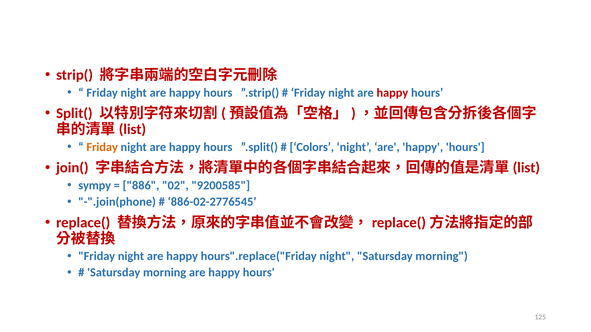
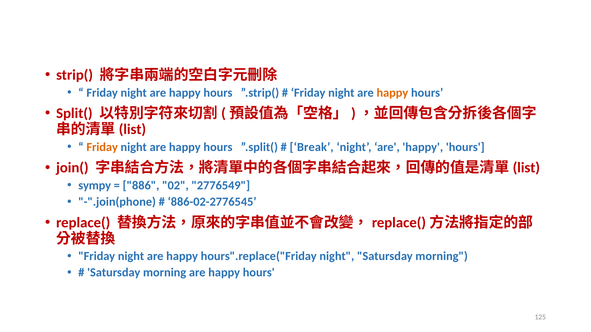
happy at (392, 93) colour: red -> orange
Colors: Colors -> Break
9200585: 9200585 -> 2776549
